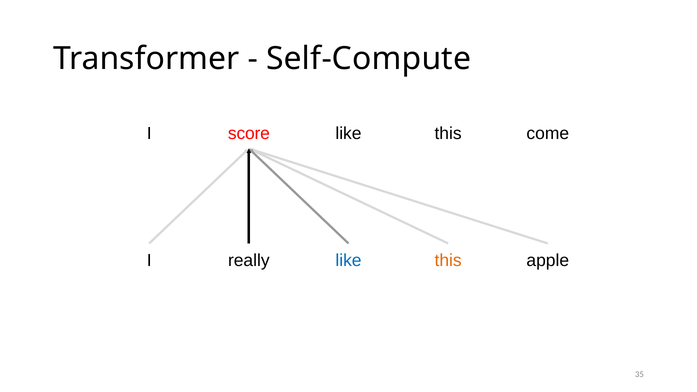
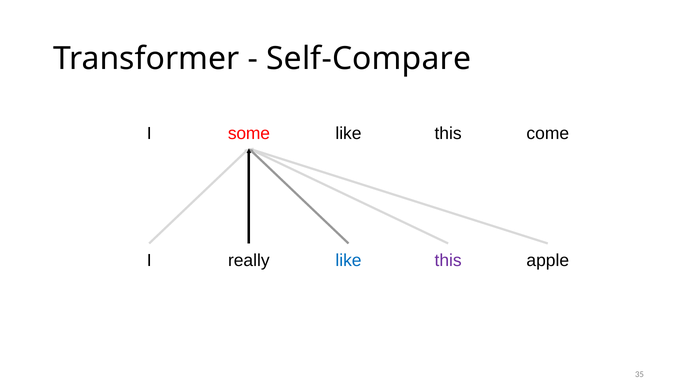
Self-Compute: Self-Compute -> Self-Compare
score: score -> some
this at (448, 261) colour: orange -> purple
